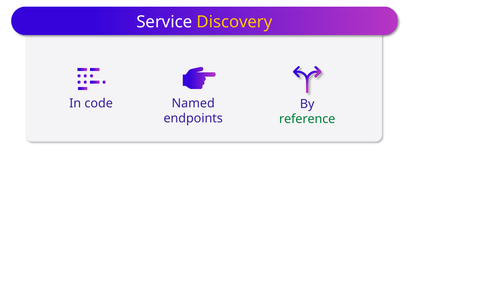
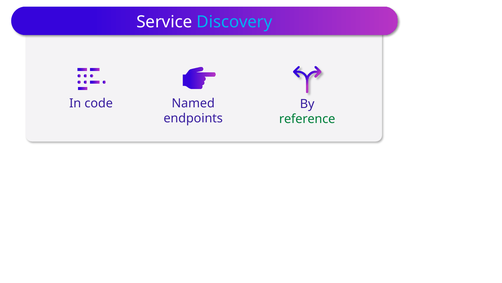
Discovery colour: yellow -> light blue
